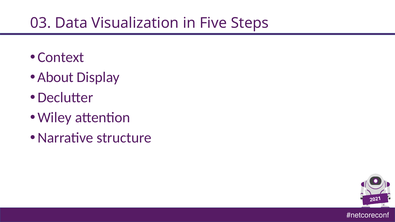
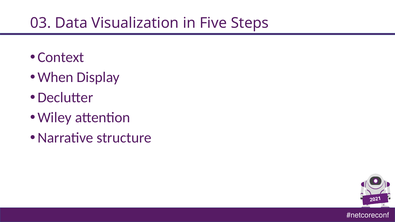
About: About -> When
